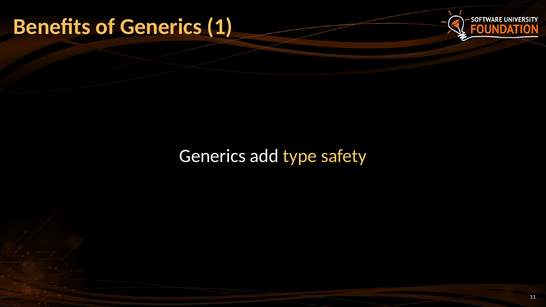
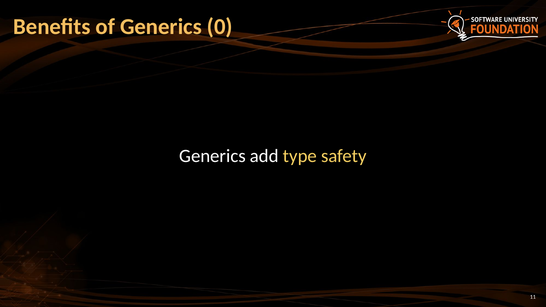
1: 1 -> 0
